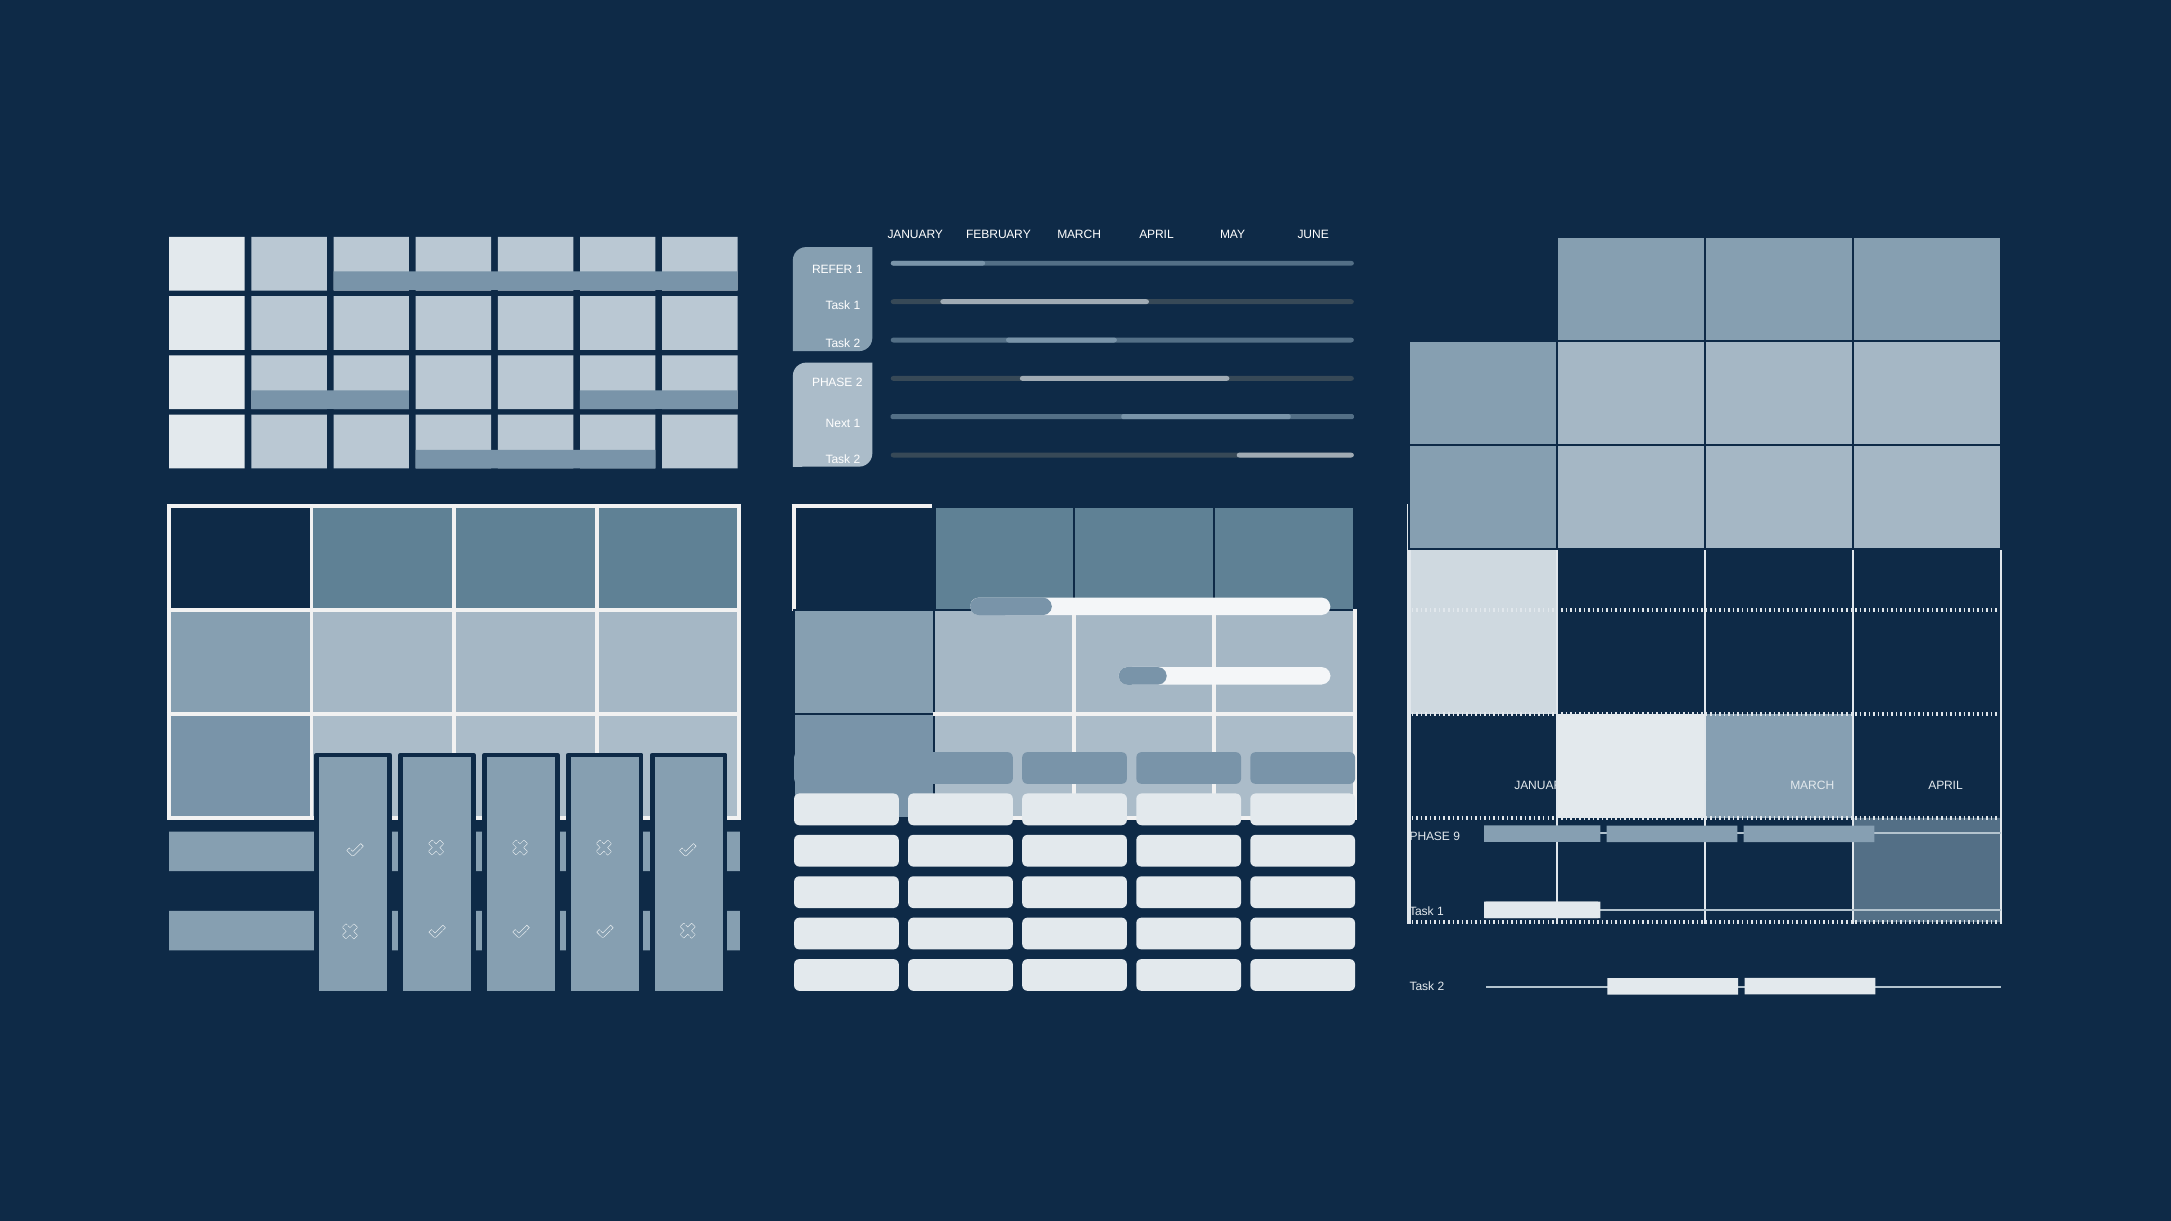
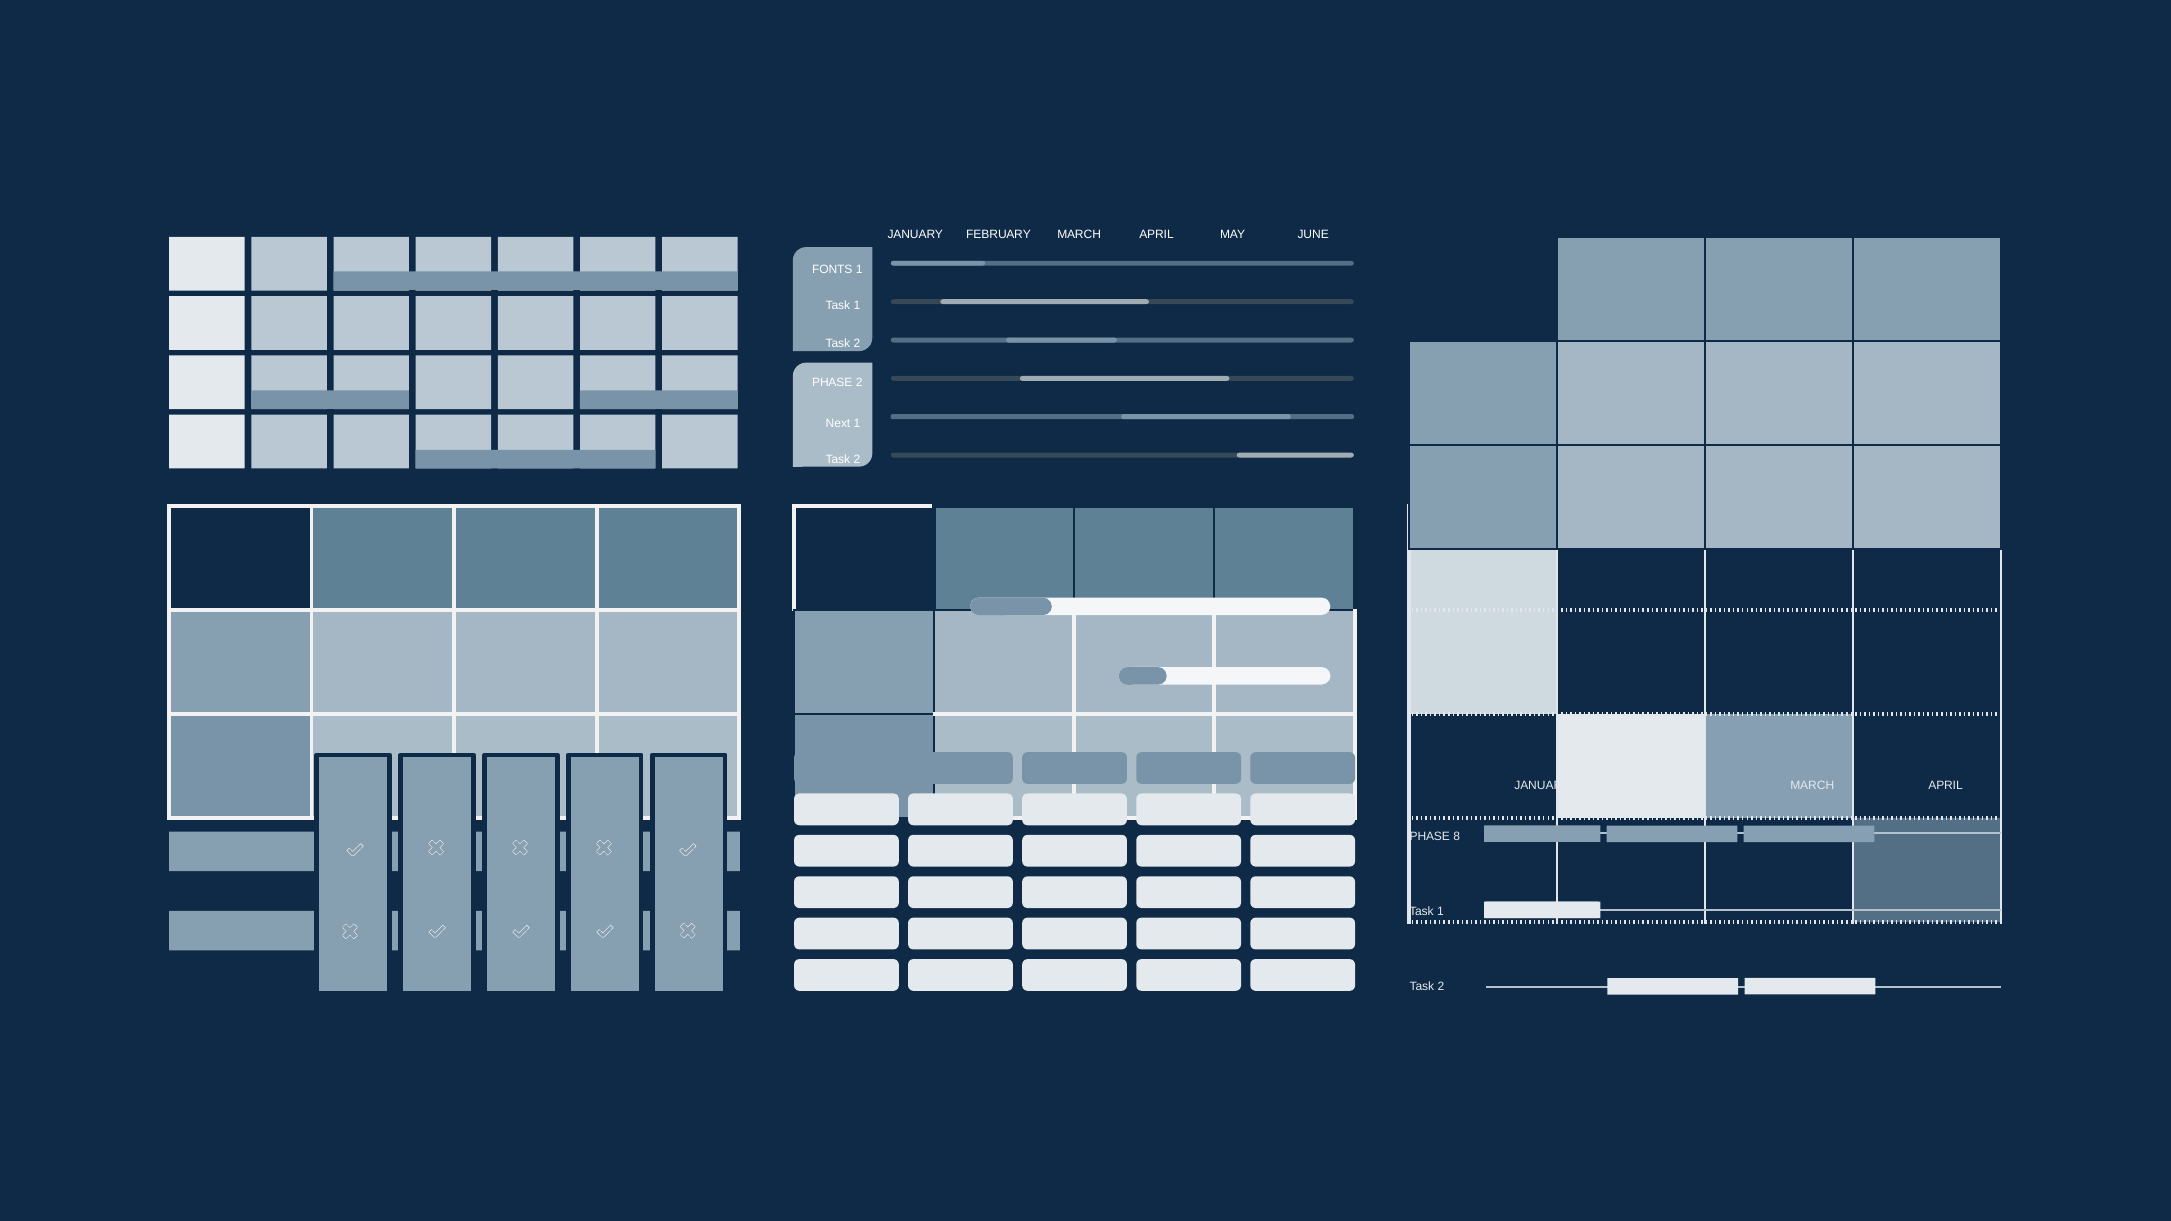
REFER: REFER -> FONTS
9: 9 -> 8
